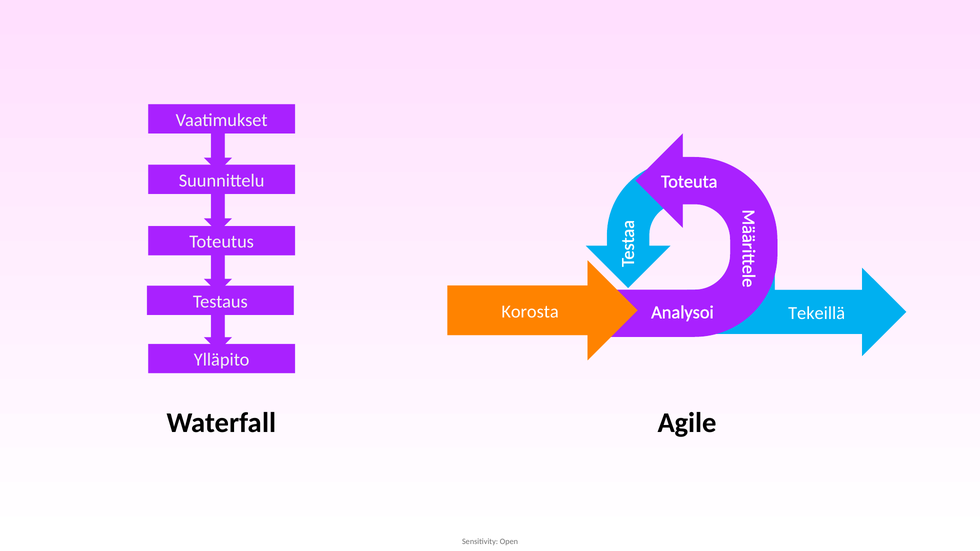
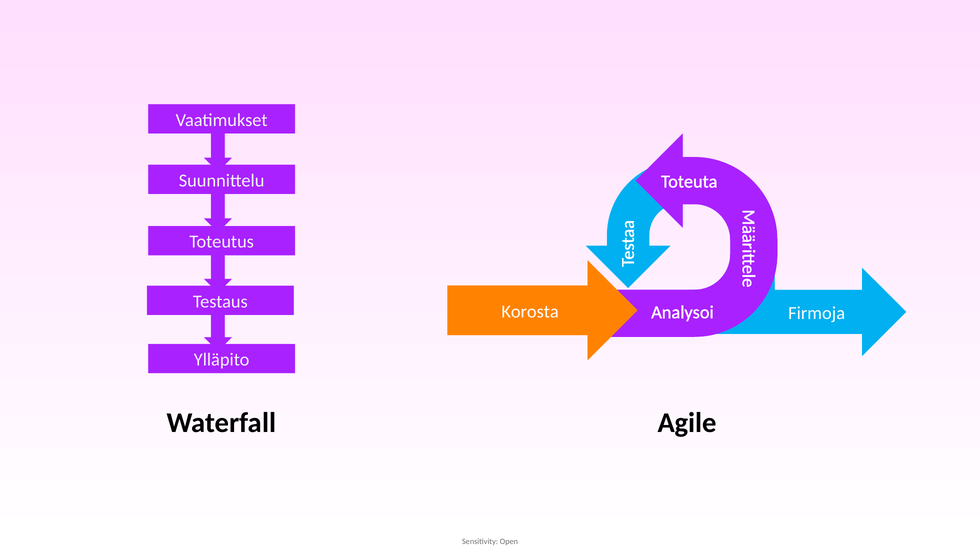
Tekeillä: Tekeillä -> Firmoja
